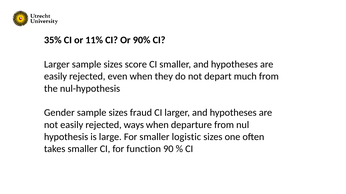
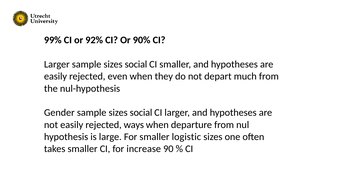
35%: 35% -> 99%
11%: 11% -> 92%
Larger sample sizes score: score -> social
fraud at (141, 113): fraud -> social
function: function -> increase
